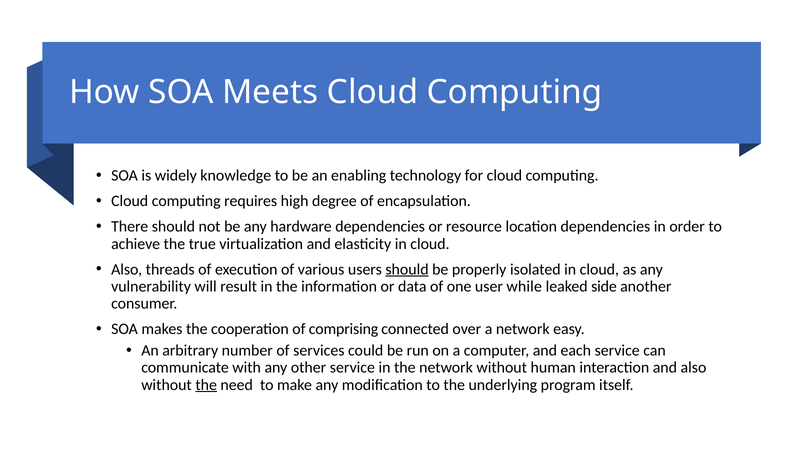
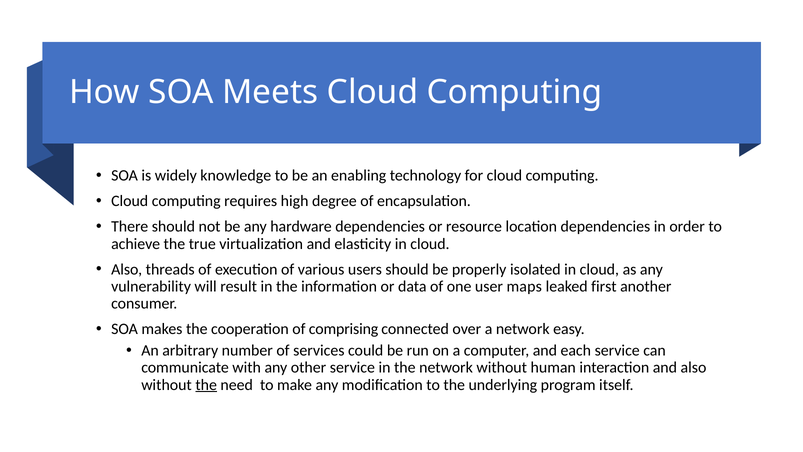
should at (407, 269) underline: present -> none
while: while -> maps
side: side -> first
